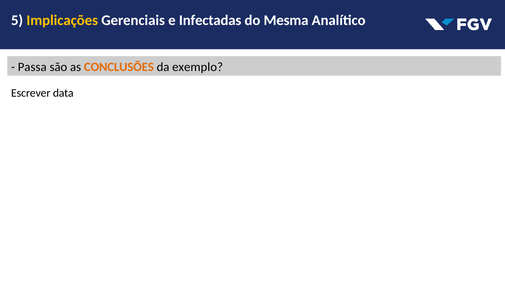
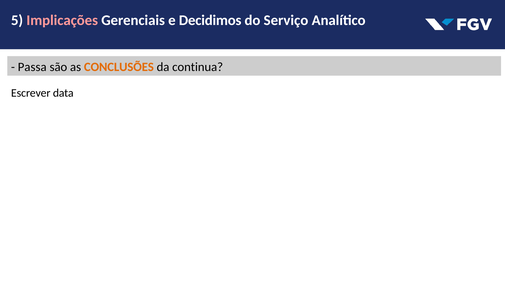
Implicações colour: yellow -> pink
Infectadas: Infectadas -> Decidimos
Mesma: Mesma -> Serviço
exemplo: exemplo -> continua
